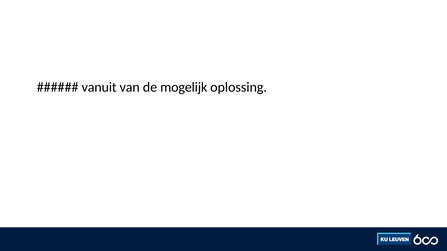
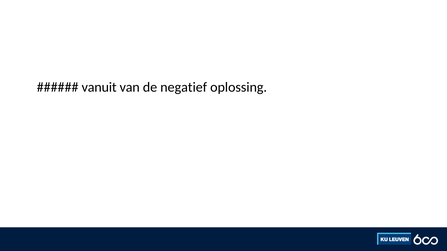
mogelijk: mogelijk -> negatief
